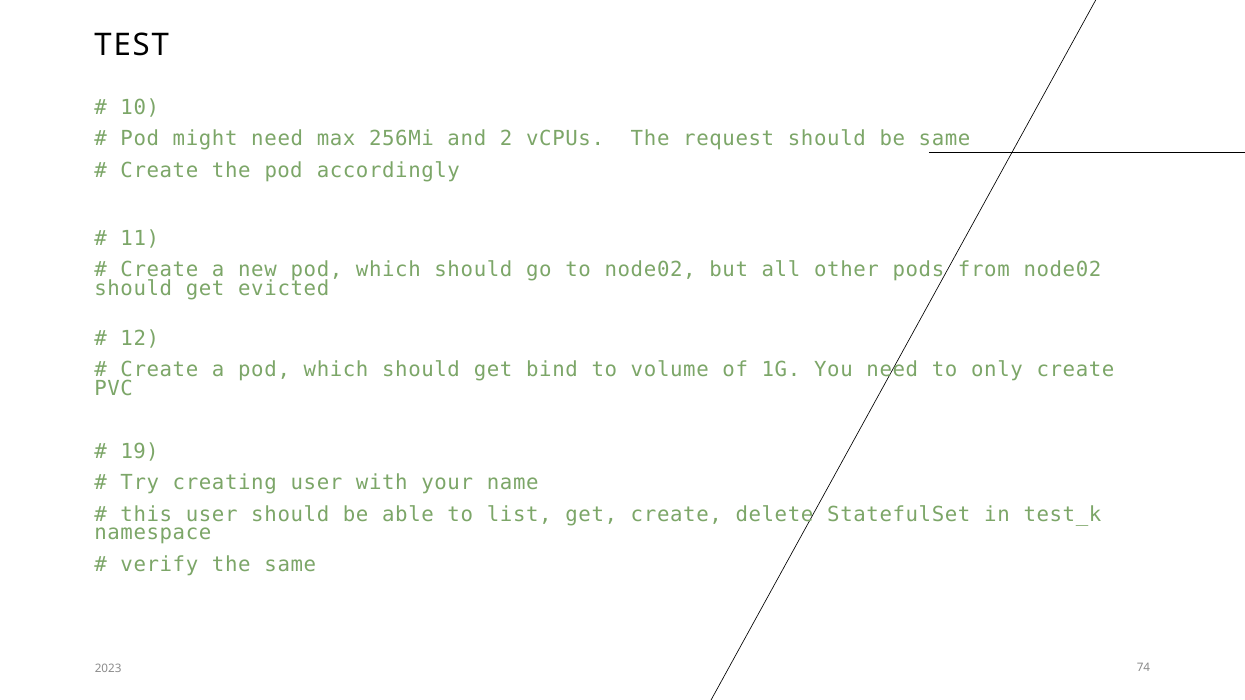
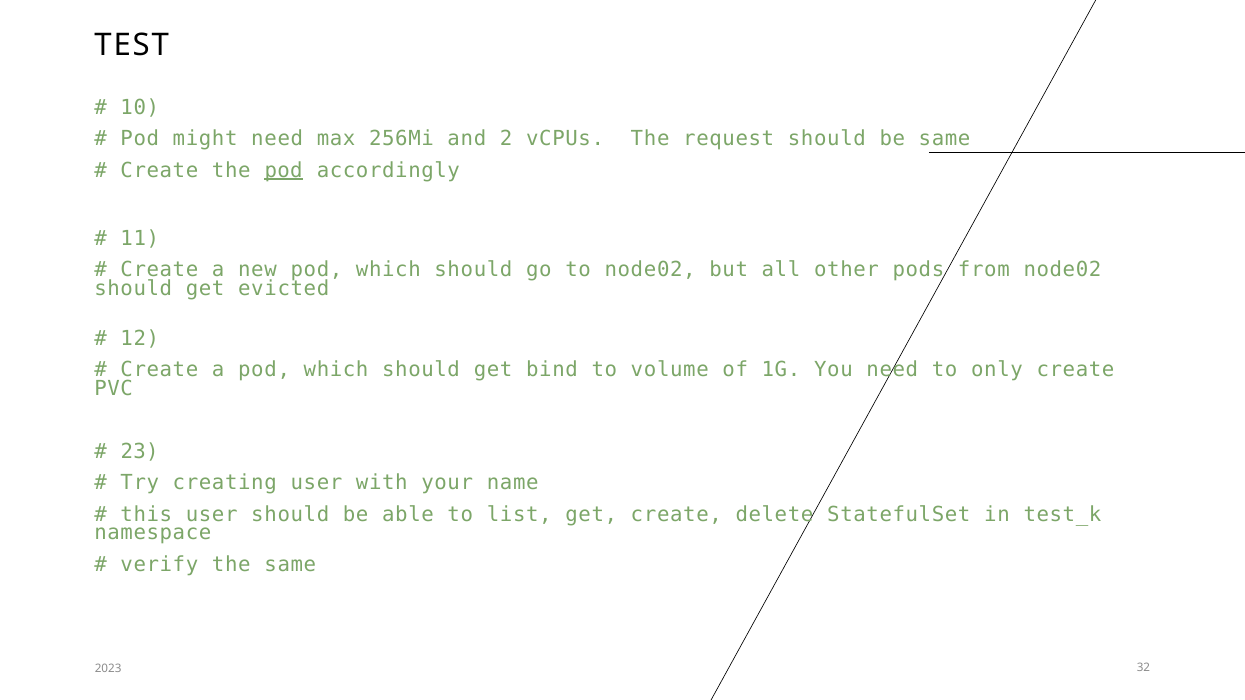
pod at (284, 170) underline: none -> present
19: 19 -> 23
74: 74 -> 32
